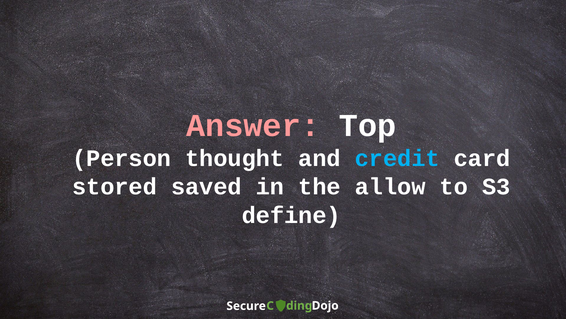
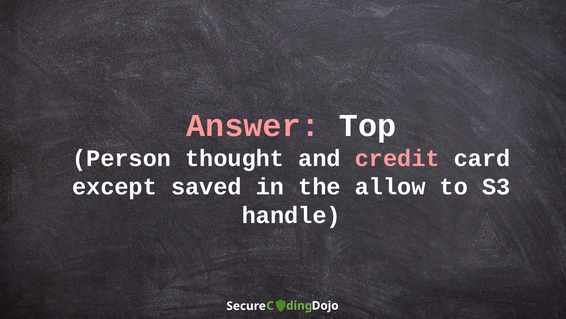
credit colour: light blue -> pink
stored: stored -> except
define: define -> handle
